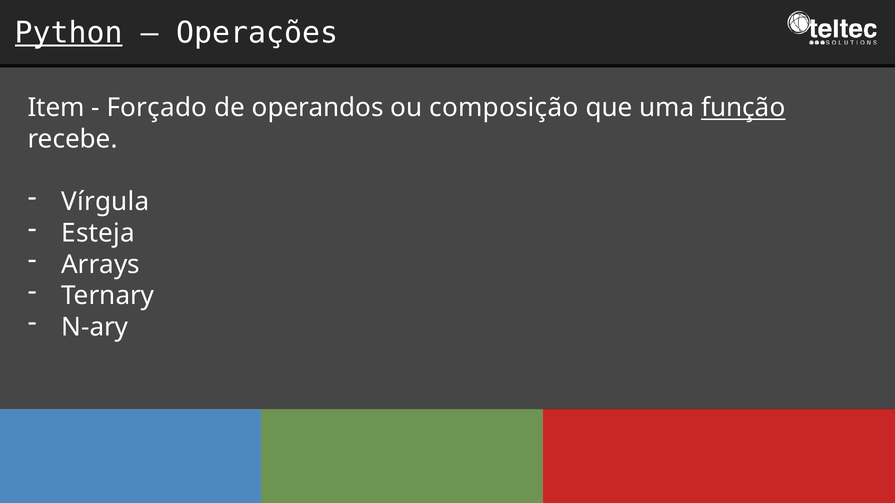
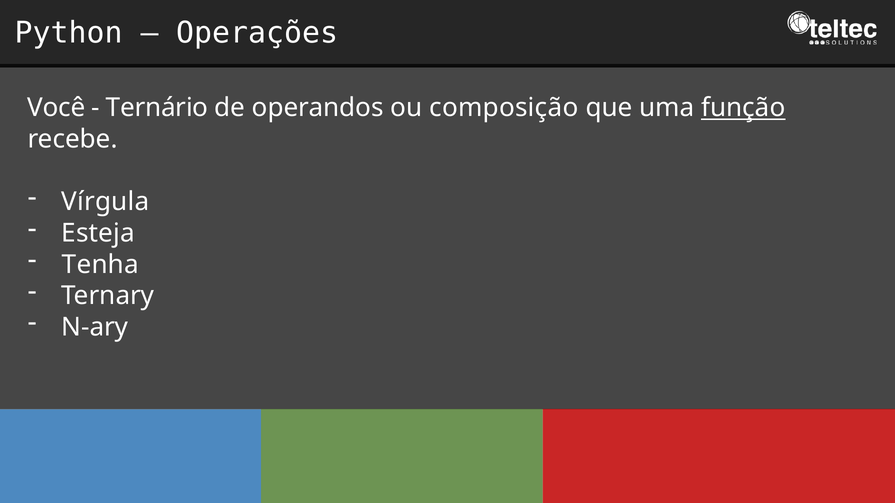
Python underline: present -> none
Item: Item -> Você
Forçado: Forçado -> Ternário
Arrays: Arrays -> Tenha
